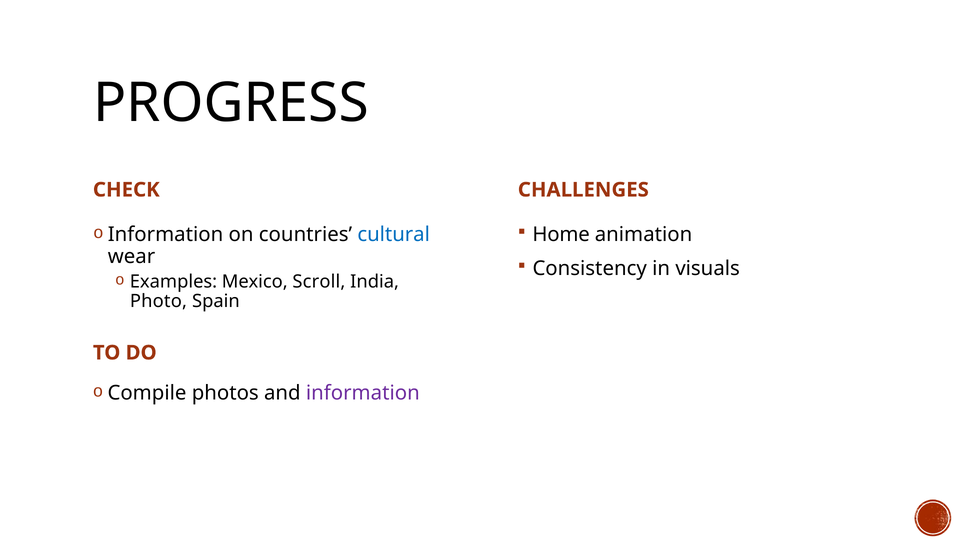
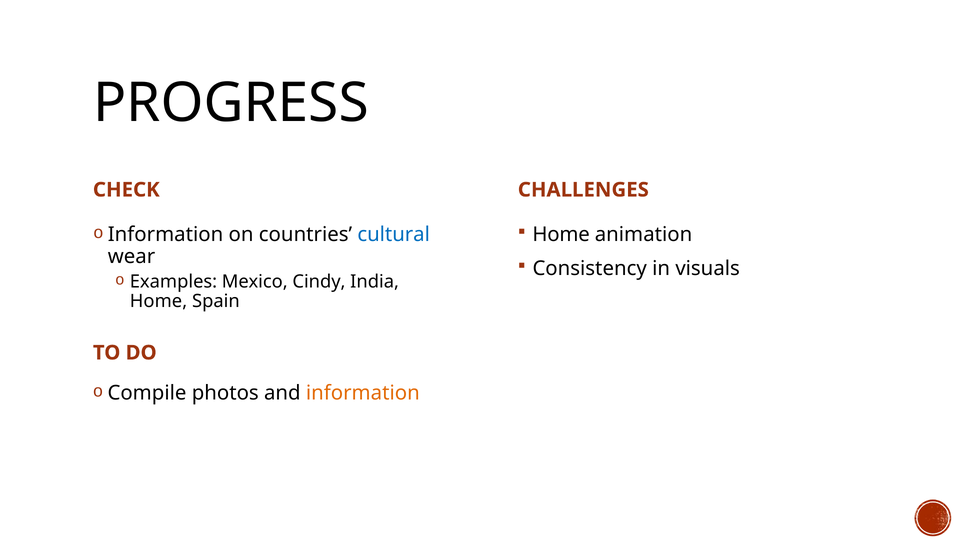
Scroll: Scroll -> Cindy
Photo at (158, 301): Photo -> Home
information at (363, 393) colour: purple -> orange
